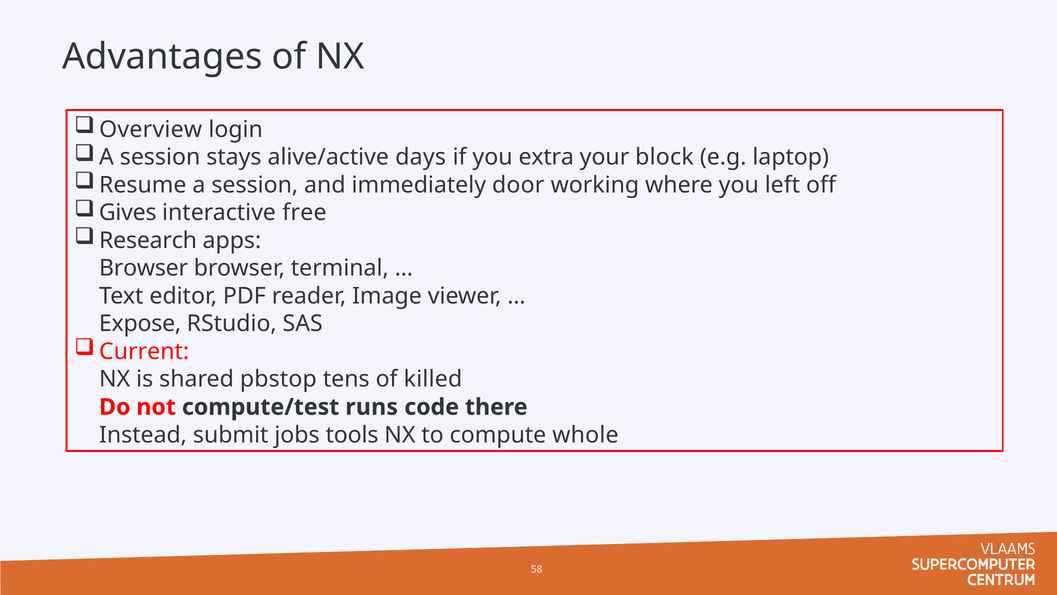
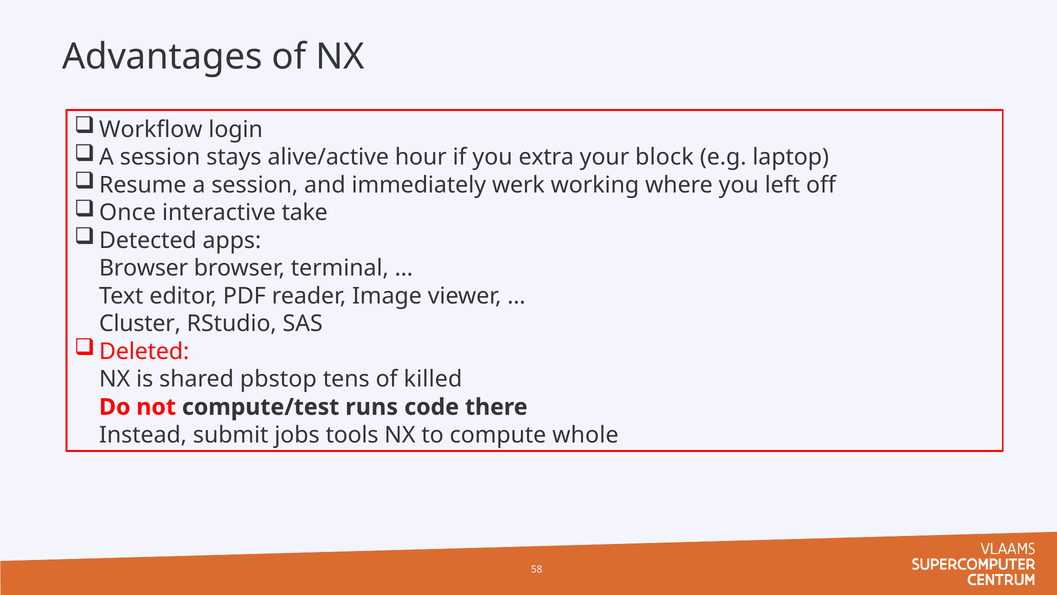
Overview: Overview -> Workflow
days: days -> hour
door: door -> werk
Gives: Gives -> Once
free: free -> take
Research: Research -> Detected
Expose: Expose -> Cluster
Current: Current -> Deleted
